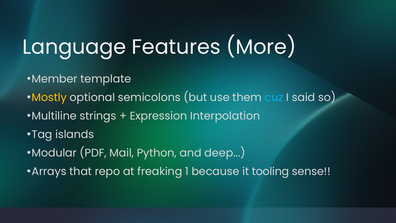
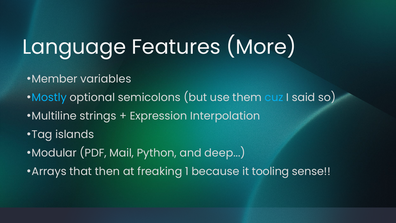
template: template -> variables
Mostly colour: yellow -> light blue
repo: repo -> then
